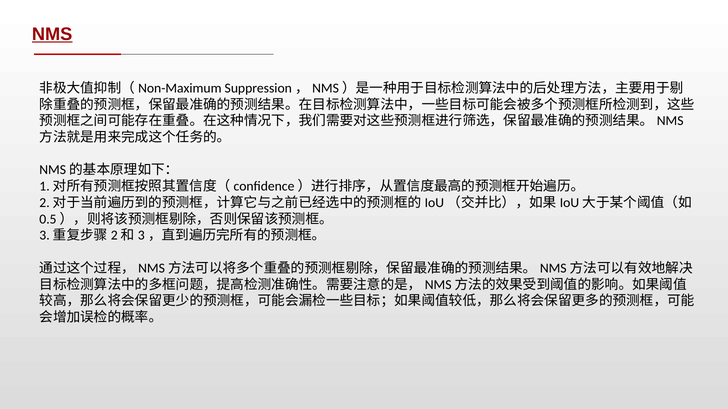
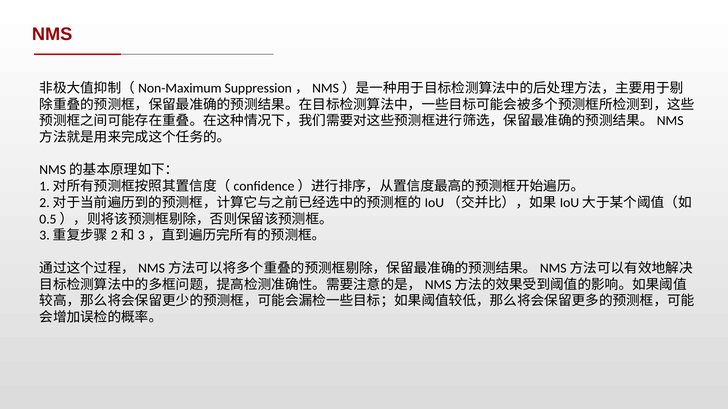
NMS underline: present -> none
